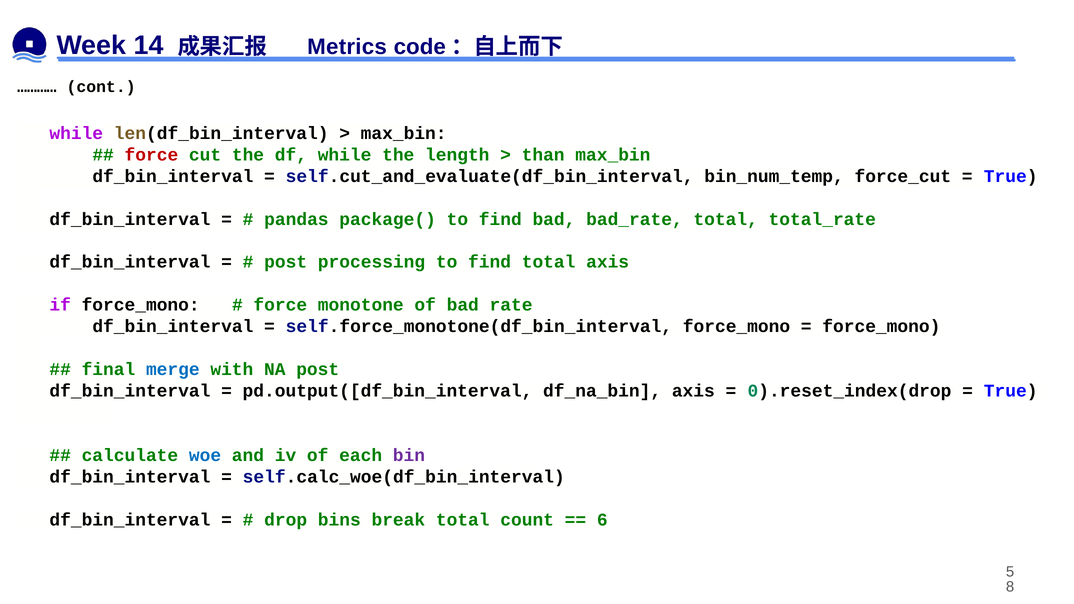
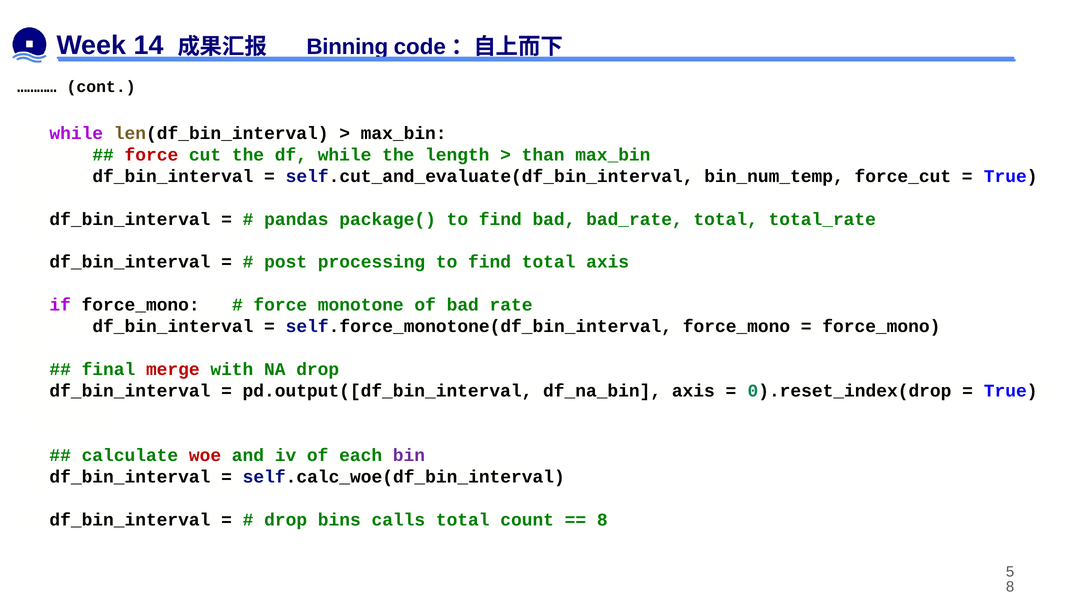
Metrics: Metrics -> Binning
merge colour: blue -> red
NA post: post -> drop
woe colour: blue -> red
break: break -> calls
6 at (602, 520): 6 -> 8
